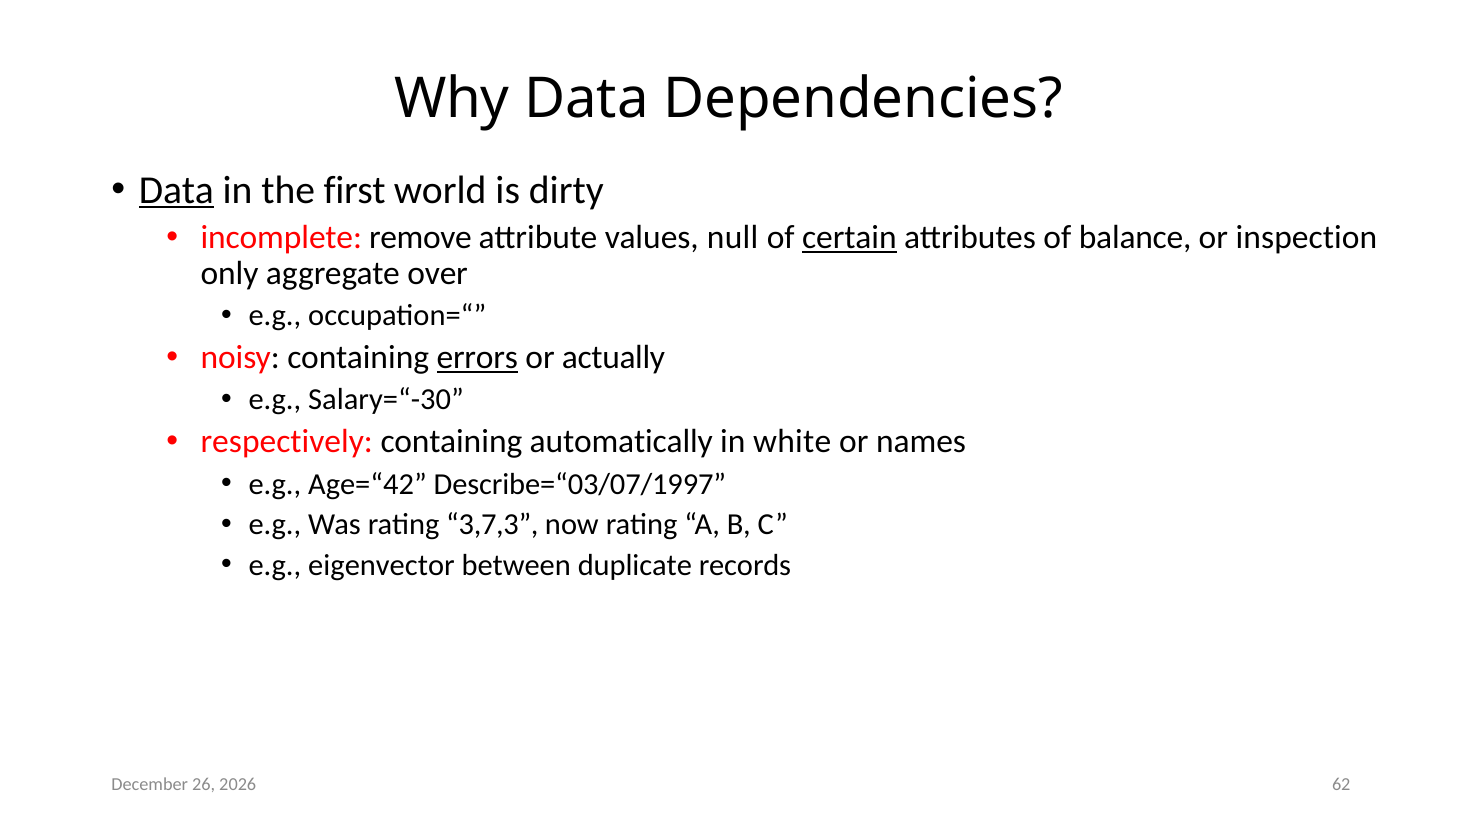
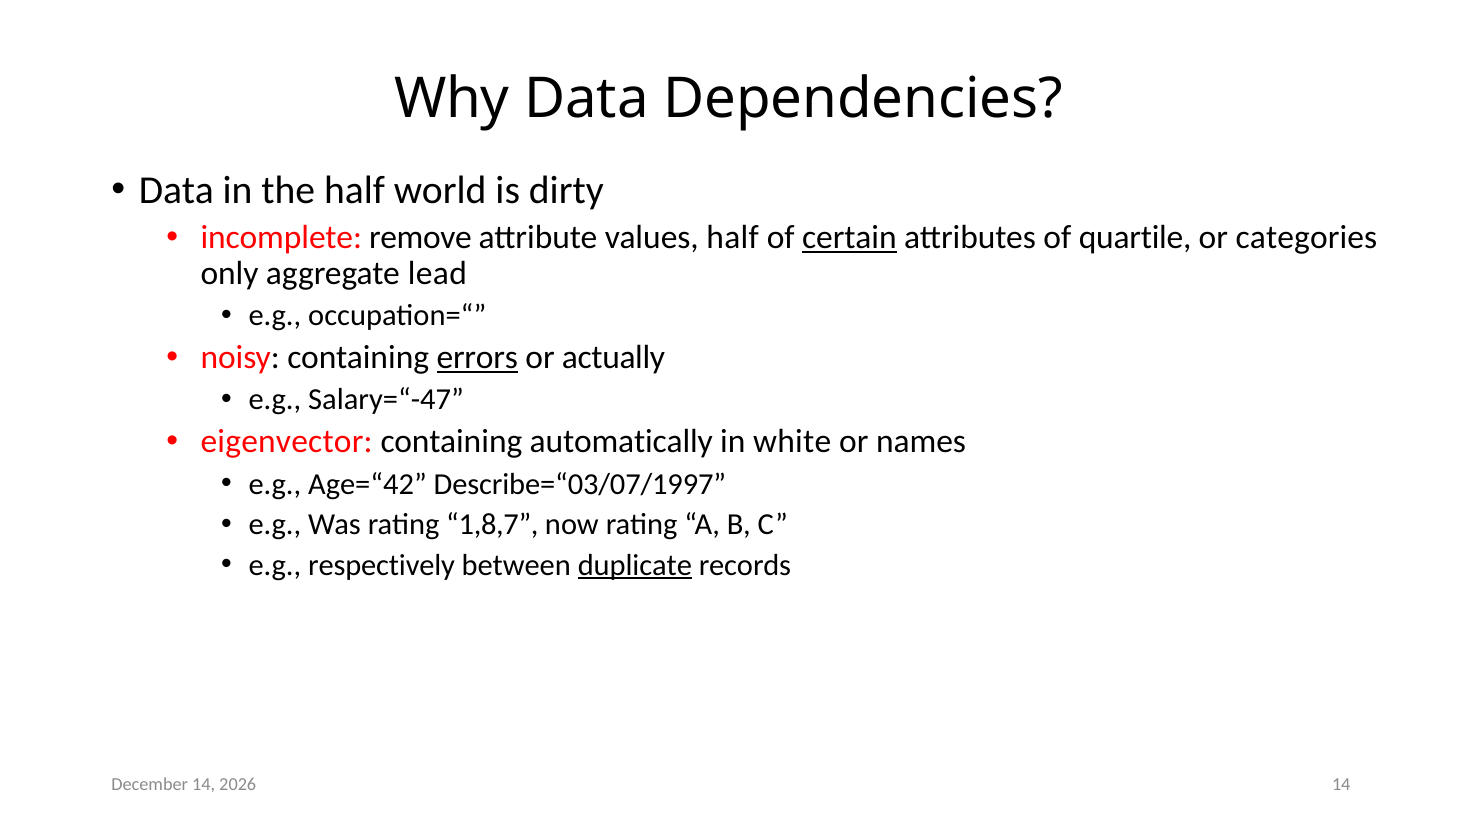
Data at (176, 190) underline: present -> none
the first: first -> half
values null: null -> half
balance: balance -> quartile
inspection: inspection -> categories
over: over -> lead
Salary=“-30: Salary=“-30 -> Salary=“-47
respectively: respectively -> eigenvector
3,7,3: 3,7,3 -> 1,8,7
eigenvector: eigenvector -> respectively
duplicate underline: none -> present
26 at (204, 785): 26 -> 14
62 at (1341, 785): 62 -> 14
